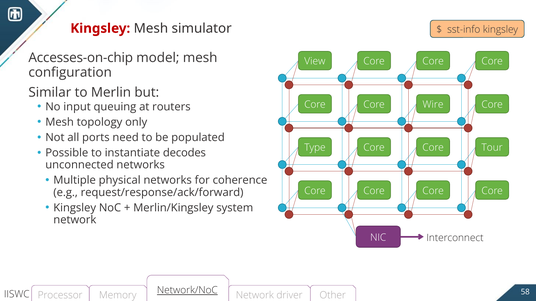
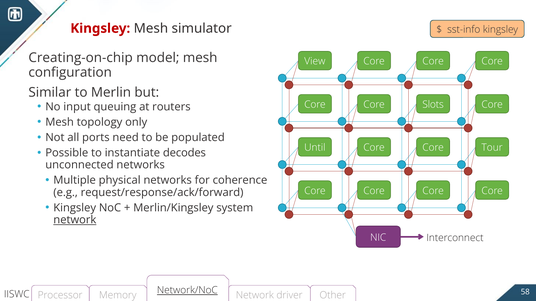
Accesses-on-chip: Accesses-on-chip -> Creating-on-chip
Wire: Wire -> Slots
Type: Type -> Until
network at (75, 220) underline: none -> present
